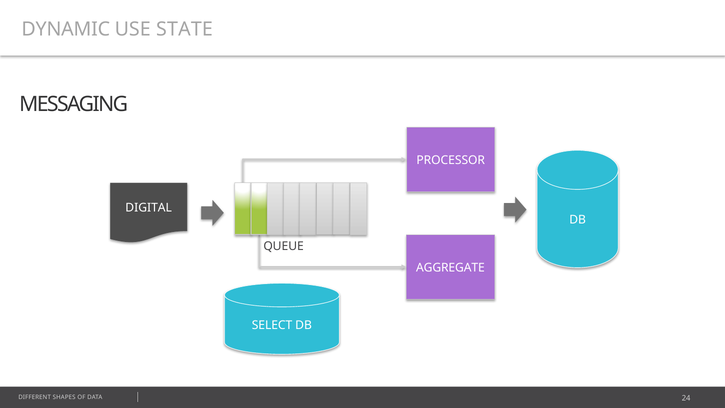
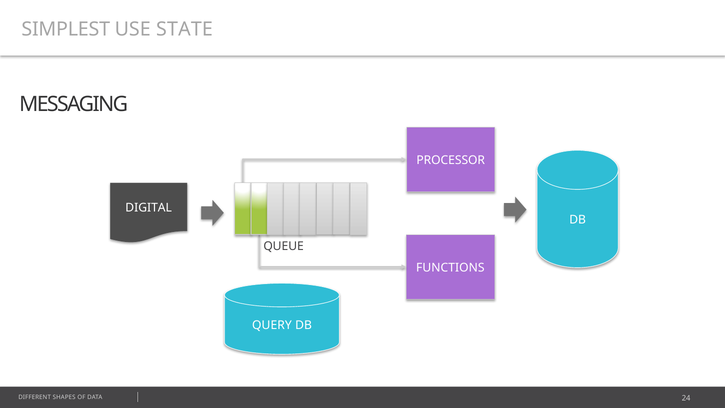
DYNAMIC: DYNAMIC -> SIMPLEST
AGGREGATE: AGGREGATE -> FUNCTIONS
SELECT: SELECT -> QUERY
